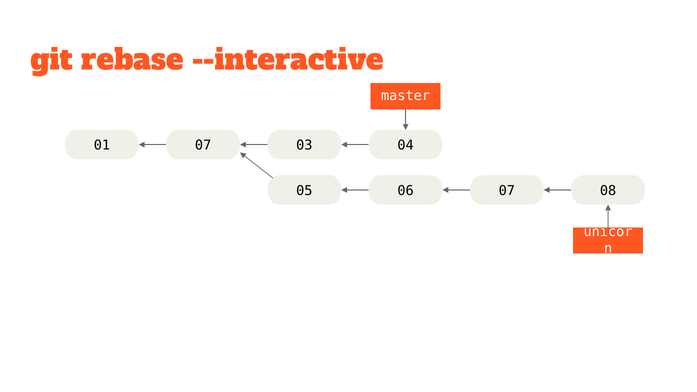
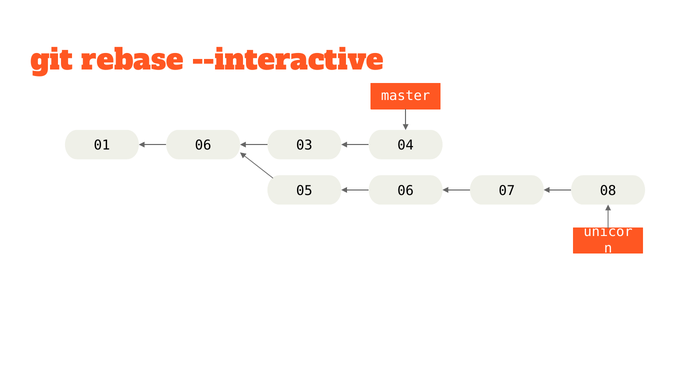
01 07: 07 -> 06
